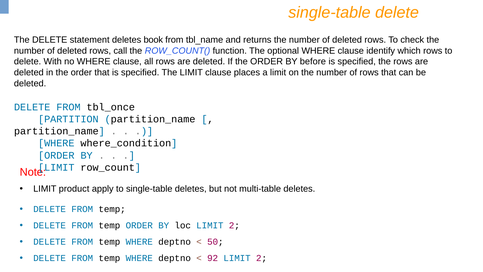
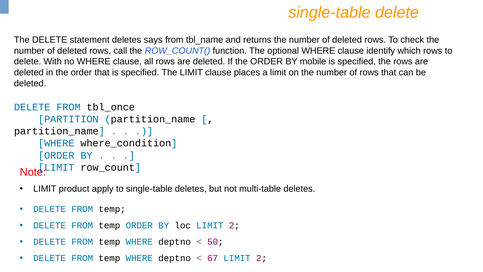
book: book -> says
before: before -> mobile
92: 92 -> 67
